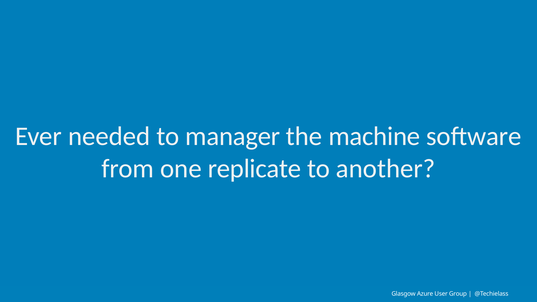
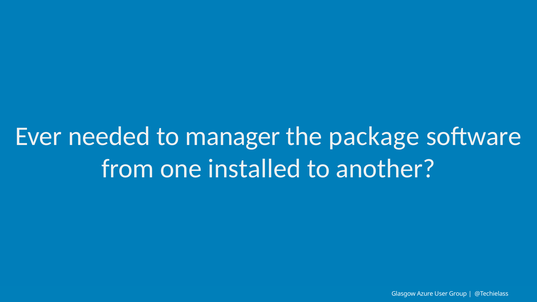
machine: machine -> package
replicate: replicate -> installed
